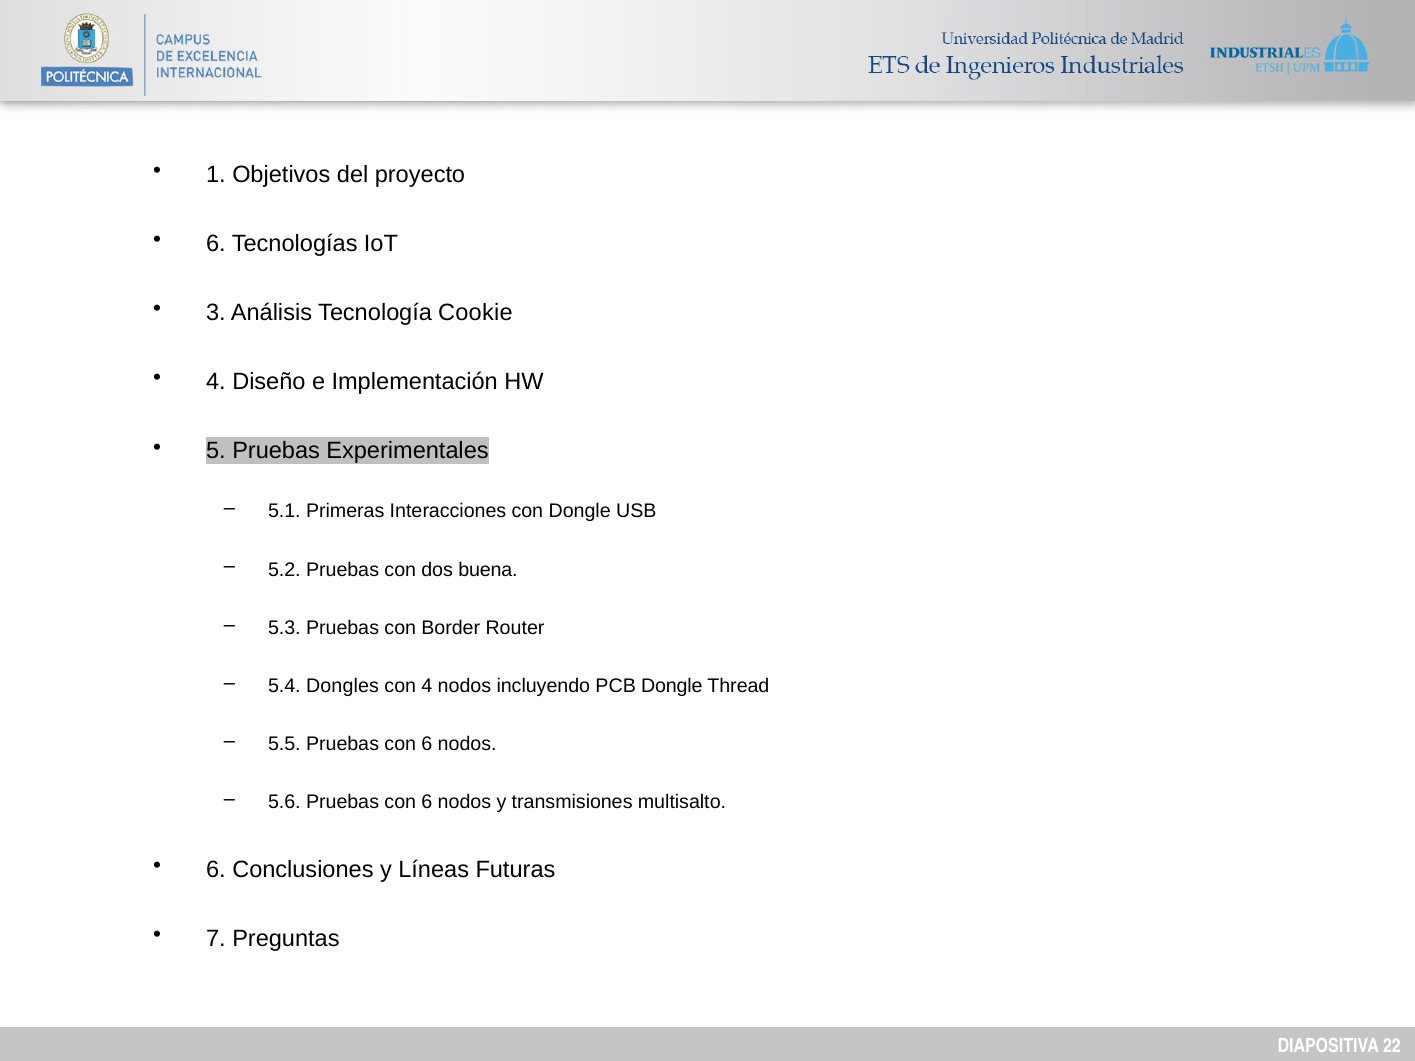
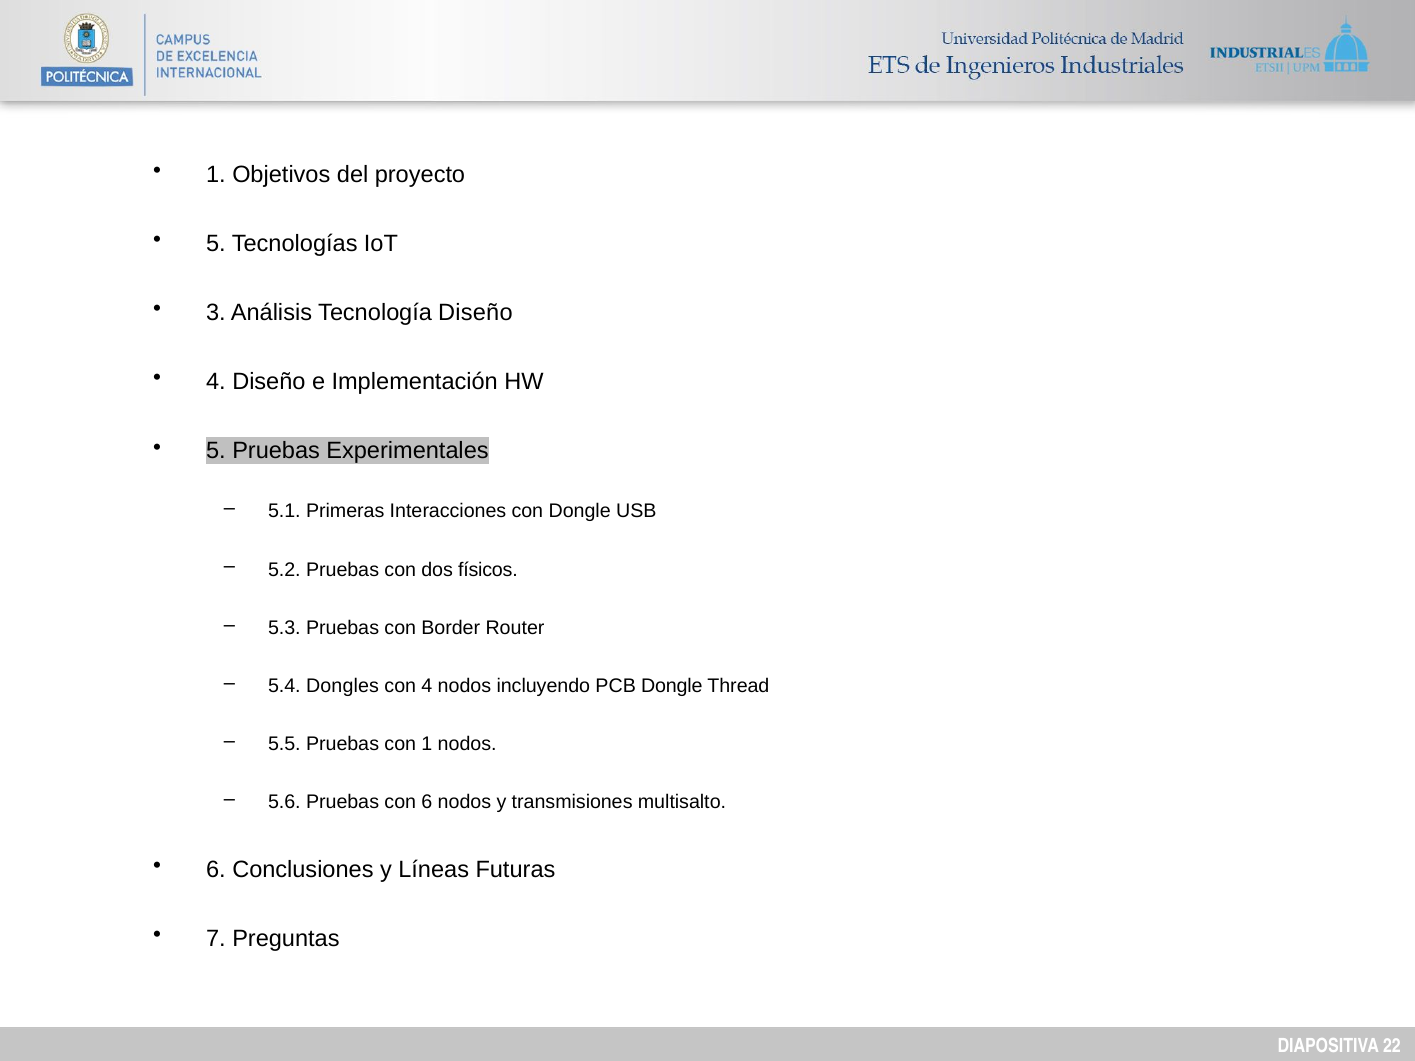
6 at (216, 244): 6 -> 5
Tecnología Cookie: Cookie -> Diseño
buena: buena -> físicos
5.5 Pruebas con 6: 6 -> 1
